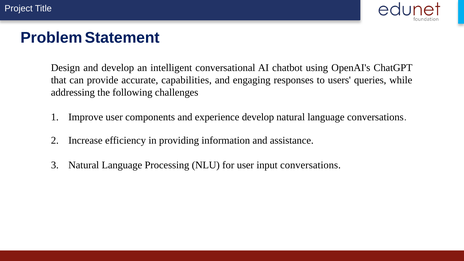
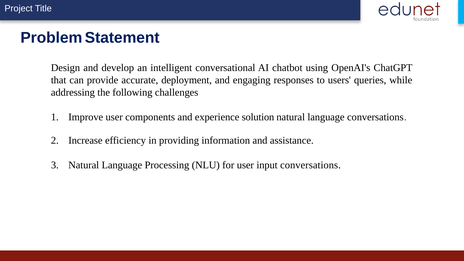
capabilities: capabilities -> deployment
experience develop: develop -> solution
